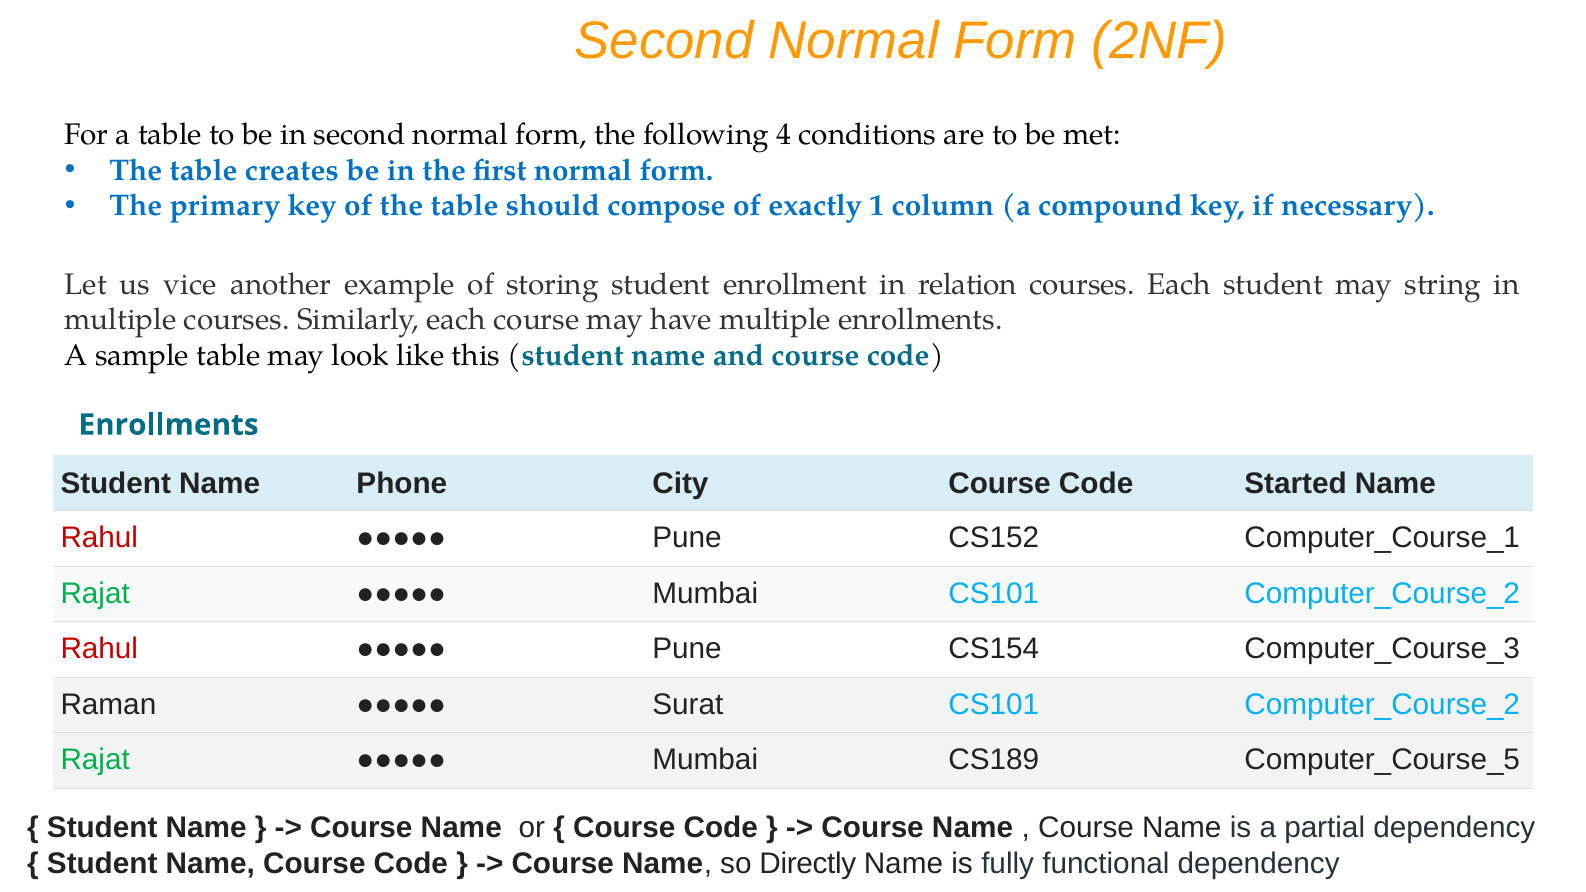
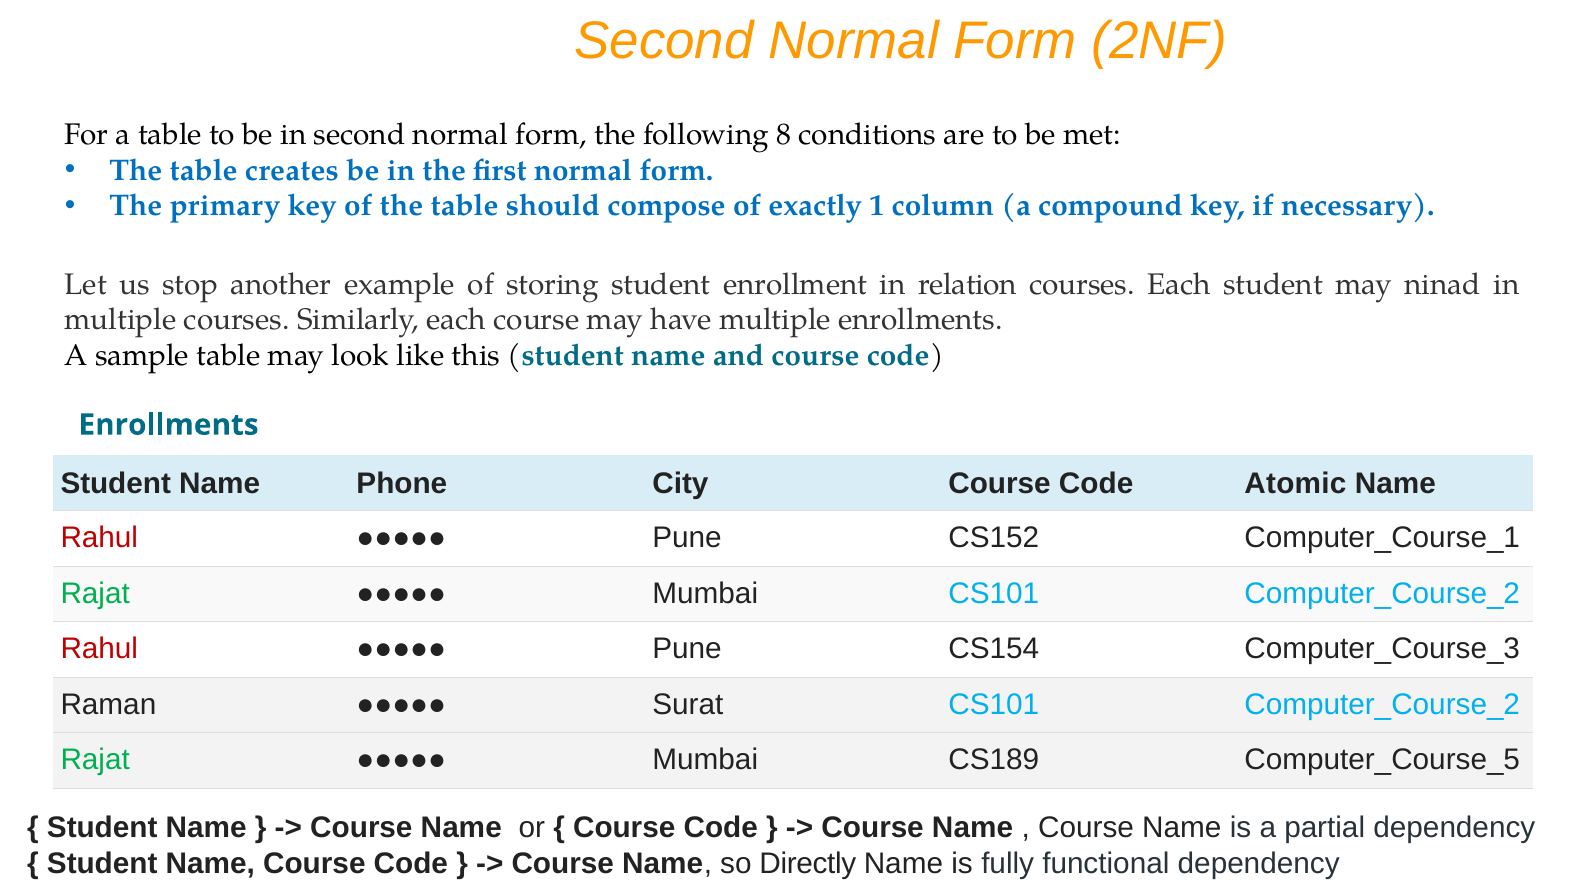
4: 4 -> 8
vice: vice -> stop
string: string -> ninad
Started: Started -> Atomic
